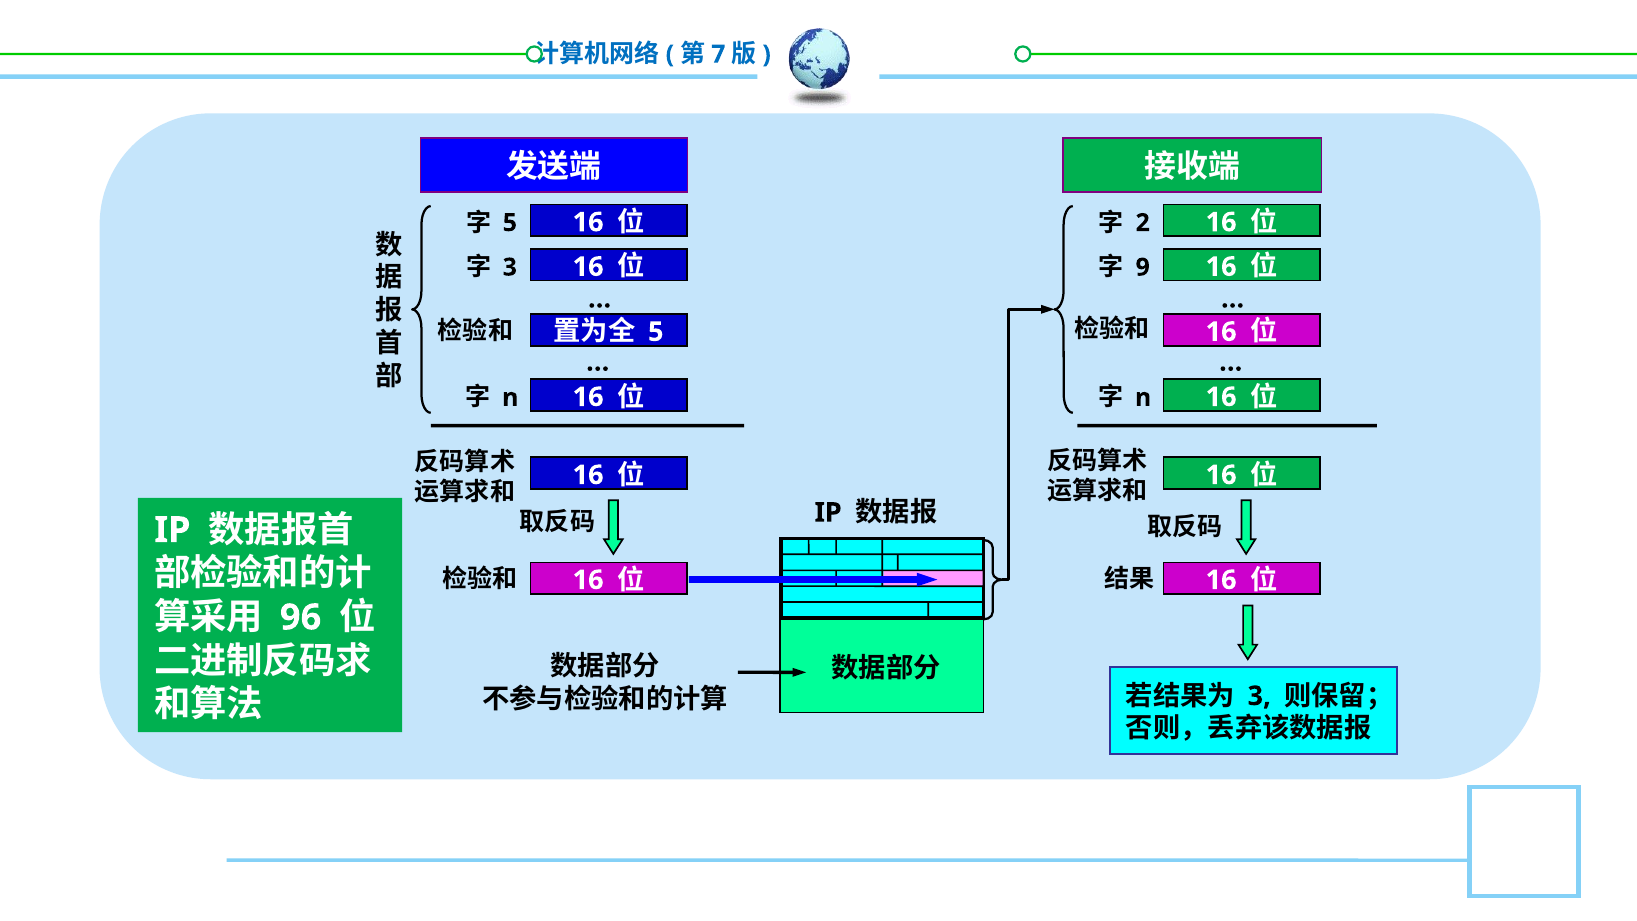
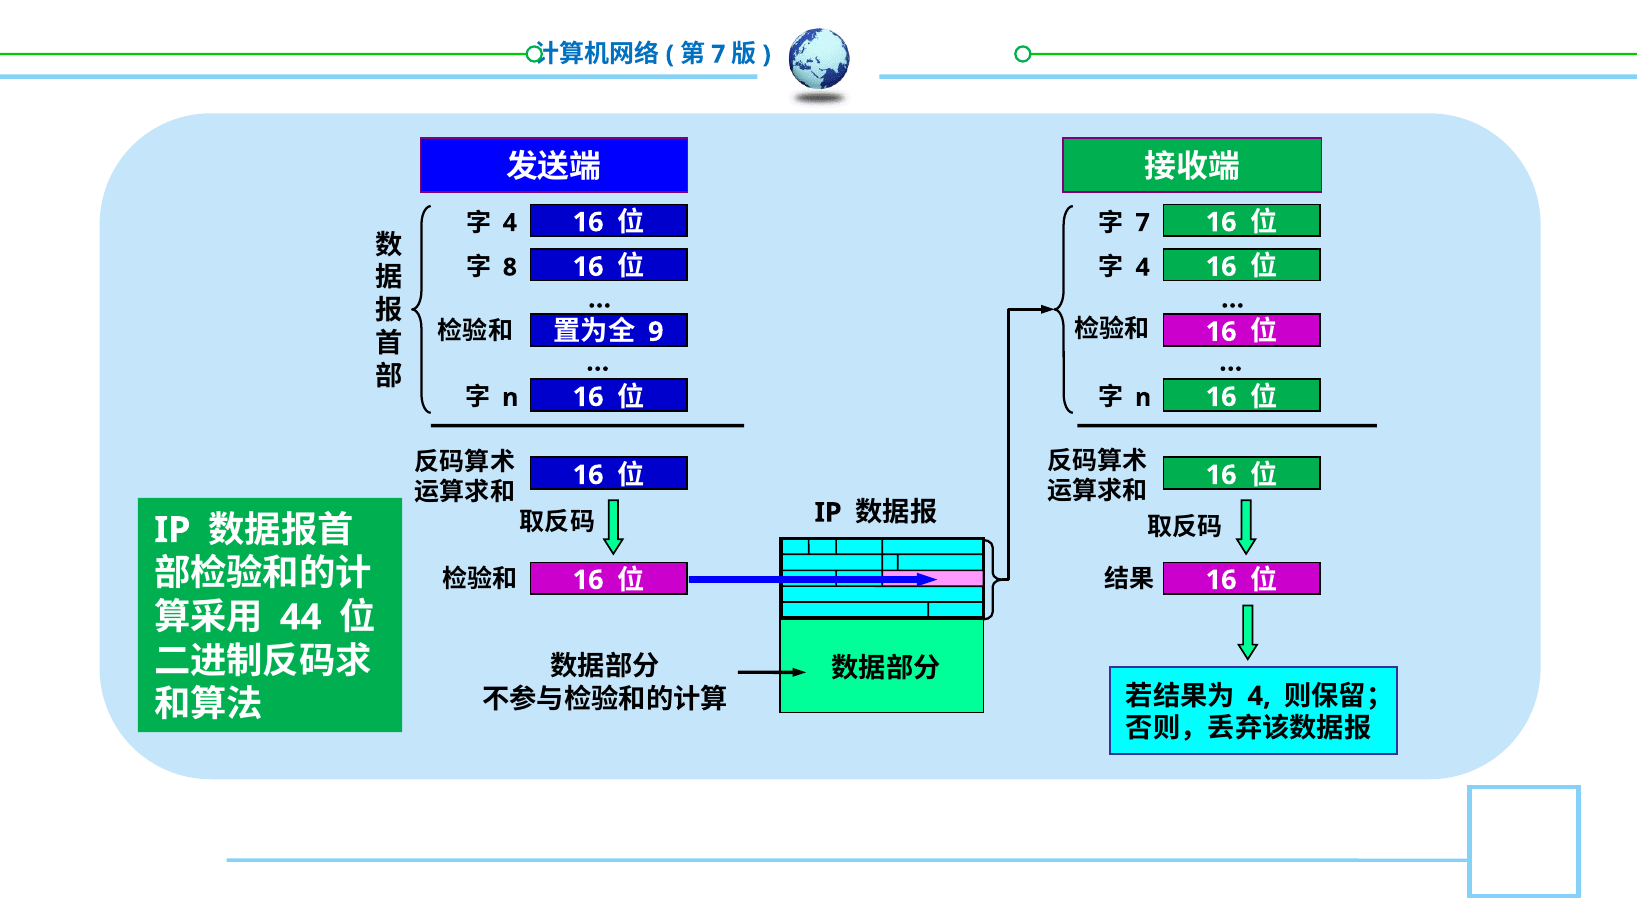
5 at (510, 223): 5 -> 4
2 at (1143, 223): 2 -> 7
3 at (510, 267): 3 -> 8
9 at (1143, 267): 9 -> 4
5 at (656, 332): 5 -> 9
96: 96 -> 44
3 at (1259, 696): 3 -> 4
